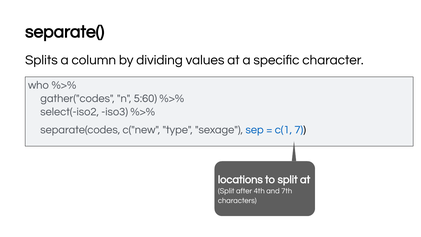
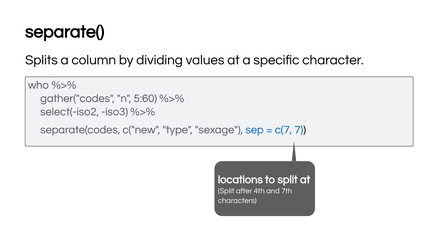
c(1: c(1 -> c(7
